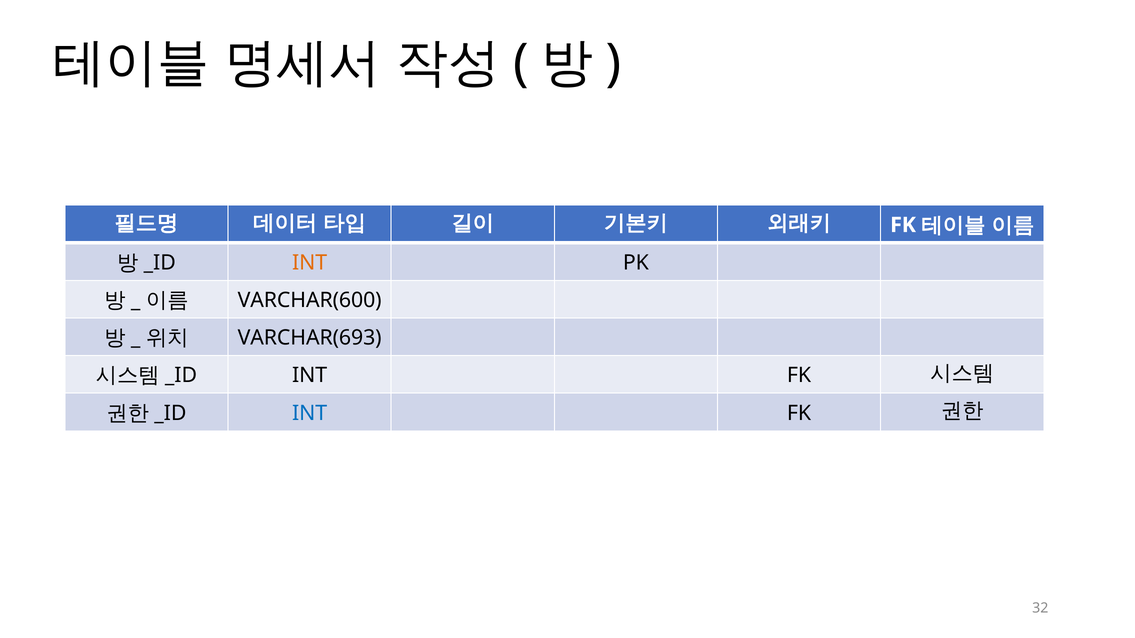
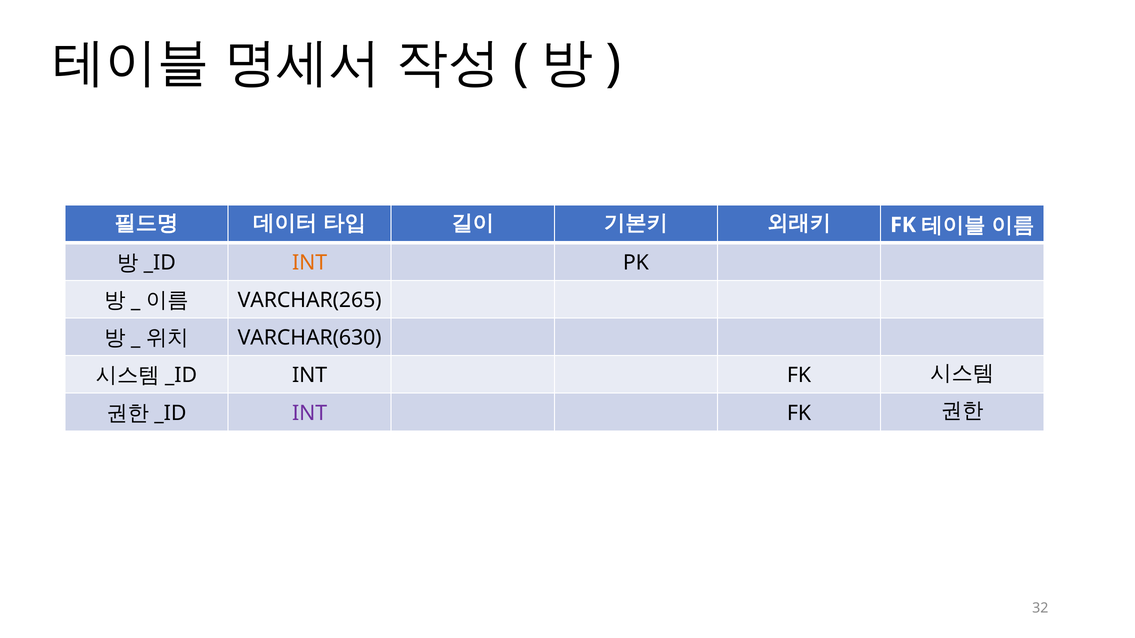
VARCHAR(600: VARCHAR(600 -> VARCHAR(265
VARCHAR(693: VARCHAR(693 -> VARCHAR(630
INT at (310, 413) colour: blue -> purple
